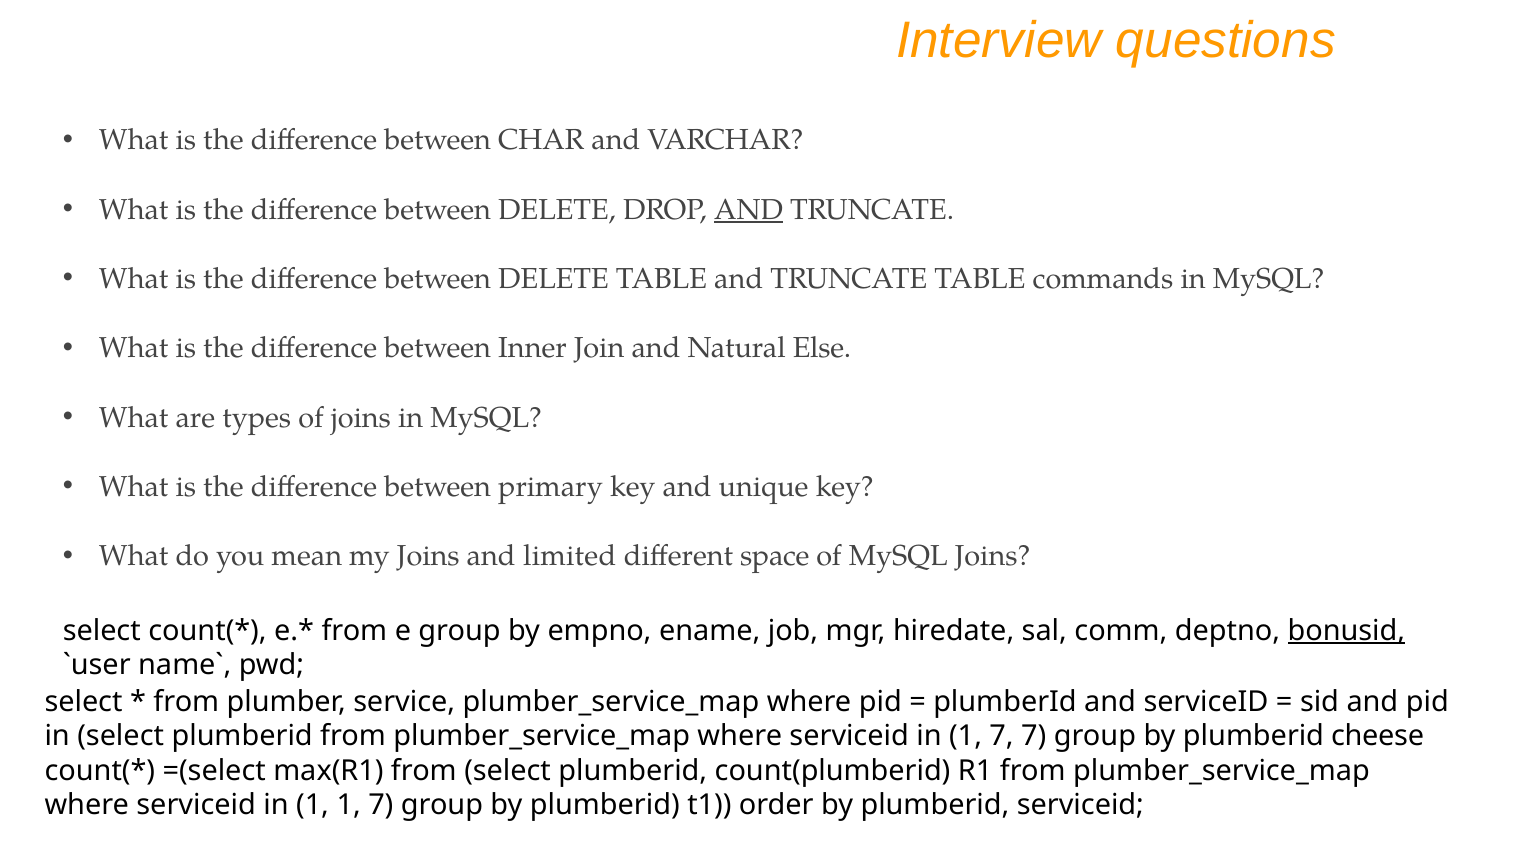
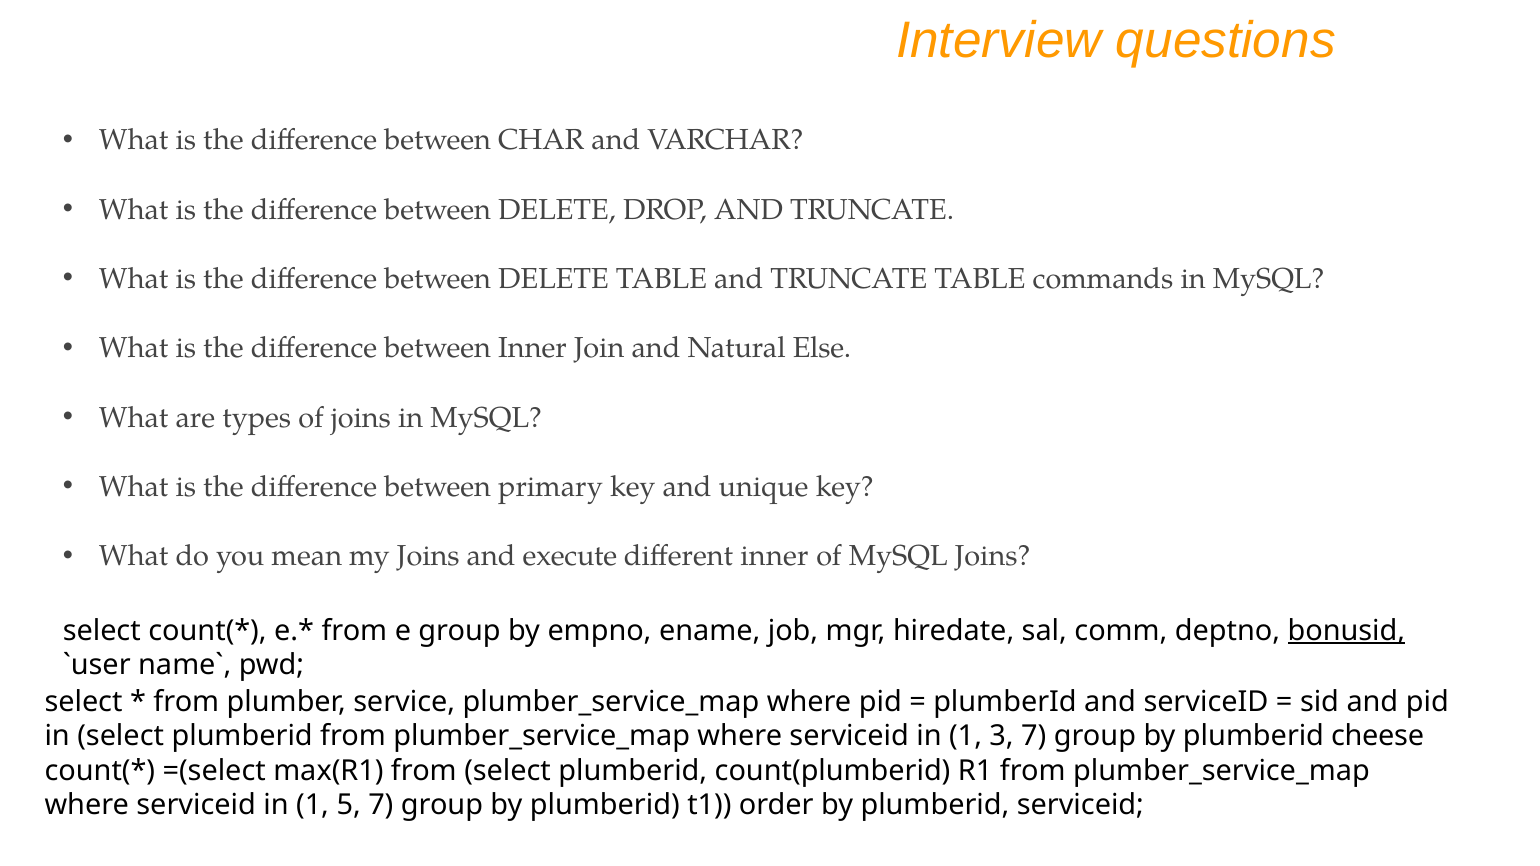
AND at (749, 210) underline: present -> none
limited: limited -> execute
different space: space -> inner
in 1 7: 7 -> 3
1 1: 1 -> 5
